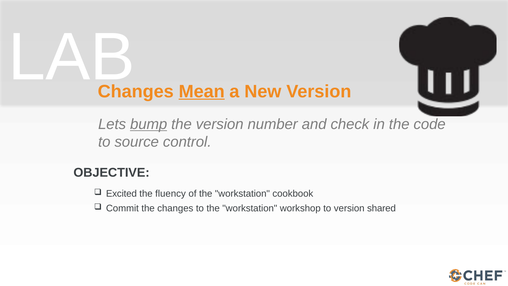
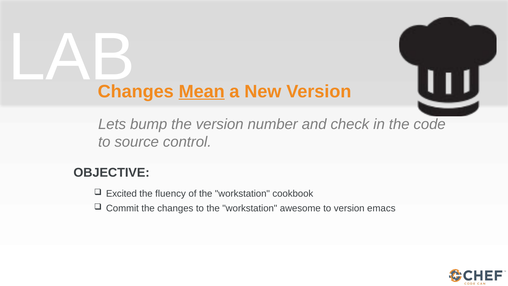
bump underline: present -> none
workshop: workshop -> awesome
shared: shared -> emacs
